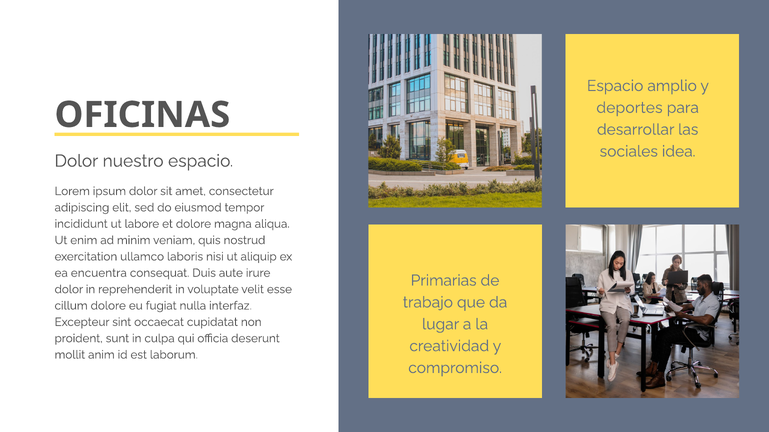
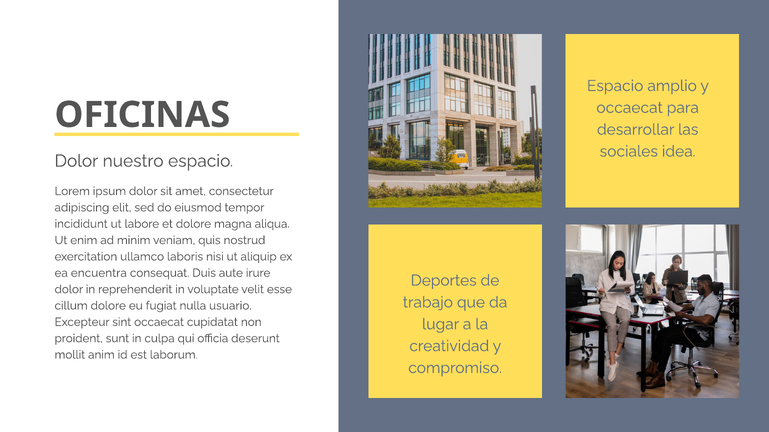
deportes at (629, 108): deportes -> occaecat
Primarias: Primarias -> Deportes
interfaz: interfaz -> usuario
